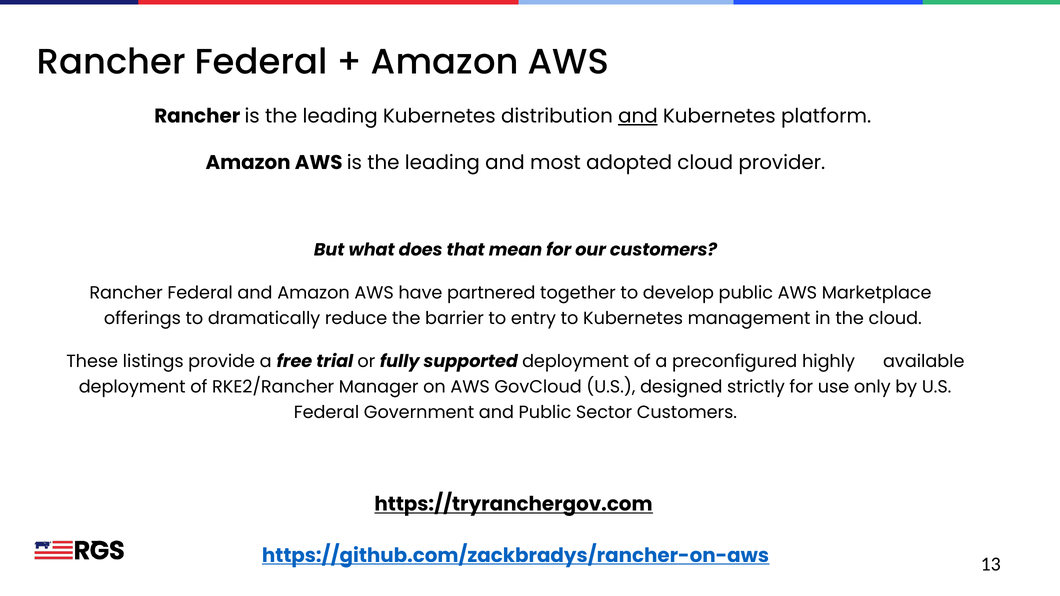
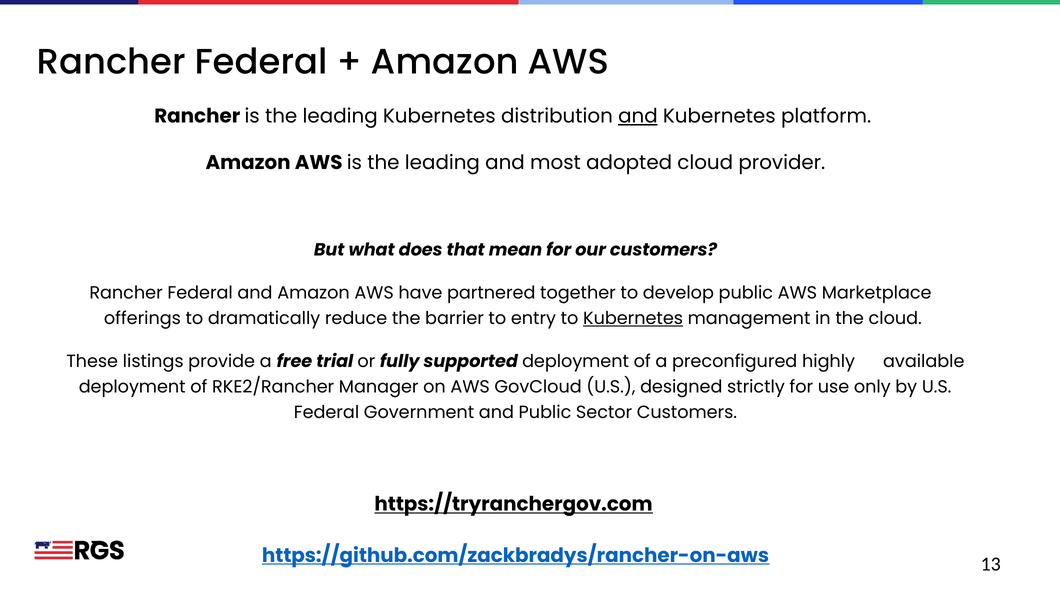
Kubernetes at (633, 318) underline: none -> present
